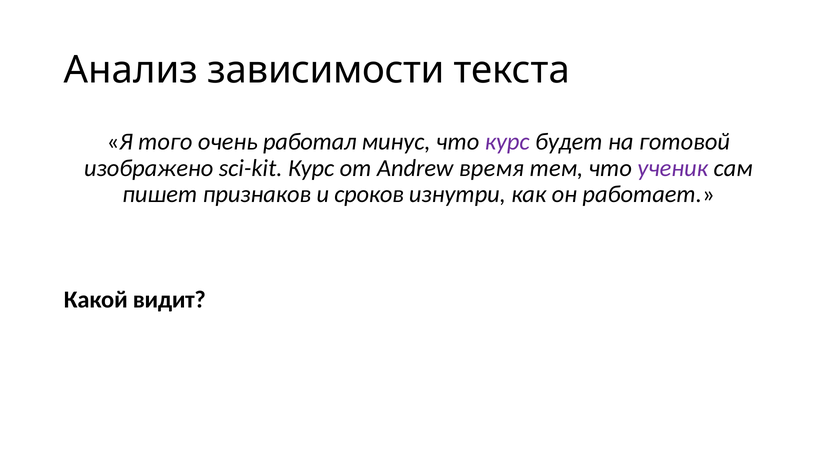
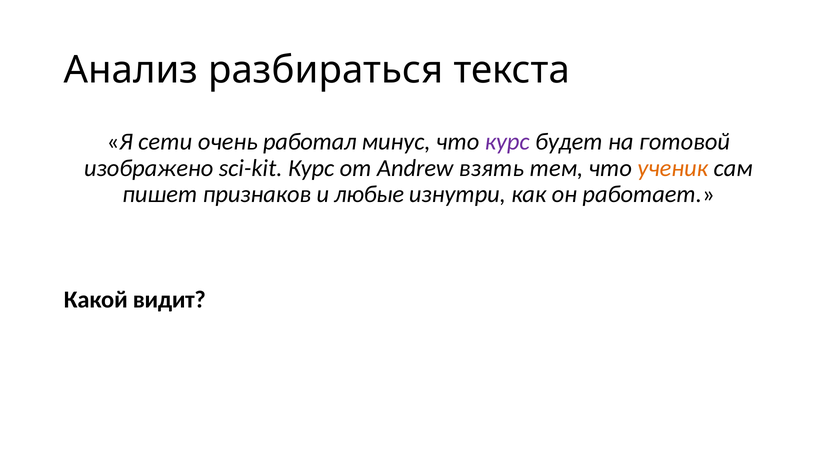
зависимости: зависимости -> разбираться
того: того -> сети
время: время -> взять
ученик colour: purple -> orange
сроков: сроков -> любые
